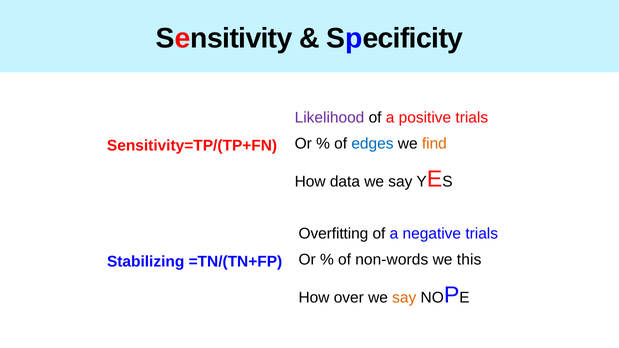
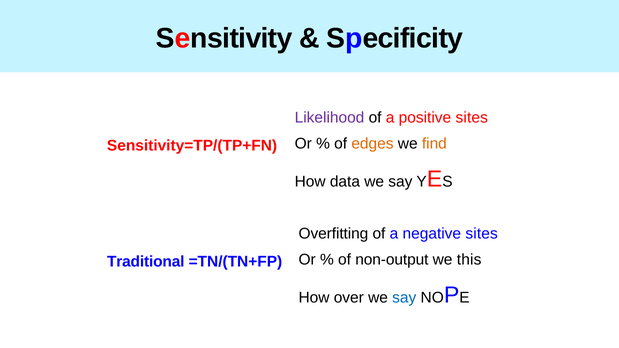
positive trials: trials -> sites
edges colour: blue -> orange
negative trials: trials -> sites
non-words: non-words -> non-output
Stabilizing: Stabilizing -> Traditional
say at (404, 298) colour: orange -> blue
